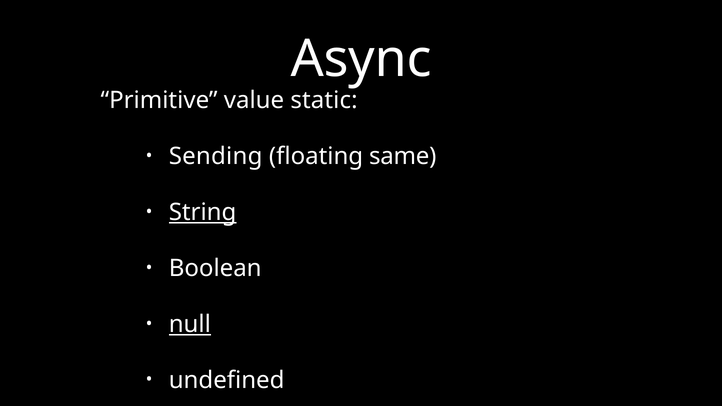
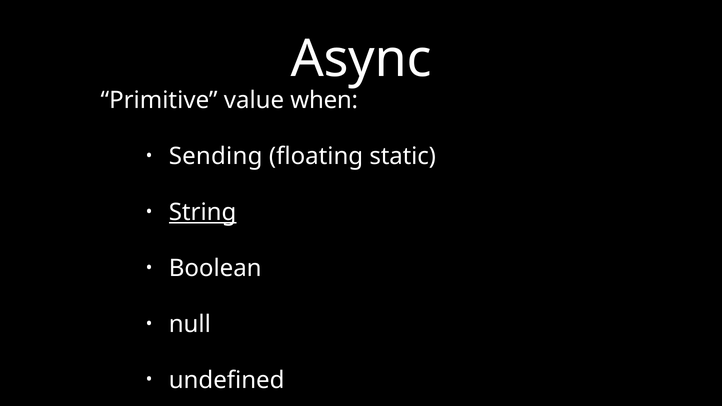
static: static -> when
same: same -> static
null underline: present -> none
